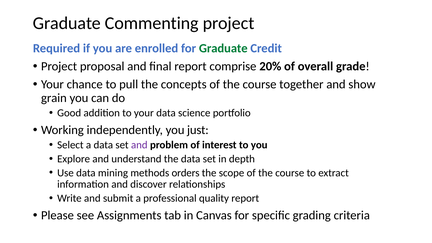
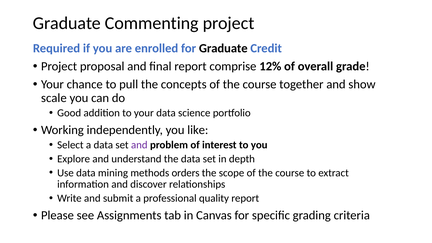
Graduate at (223, 48) colour: green -> black
20%: 20% -> 12%
grain: grain -> scale
just: just -> like
